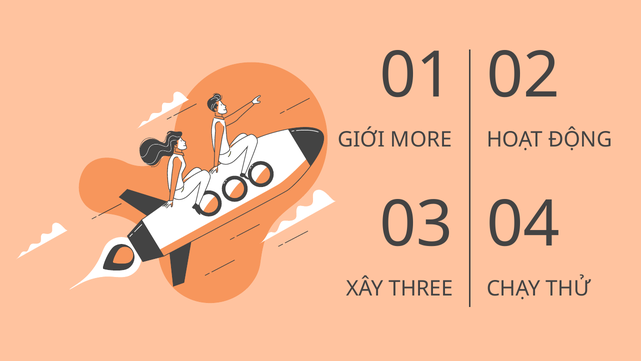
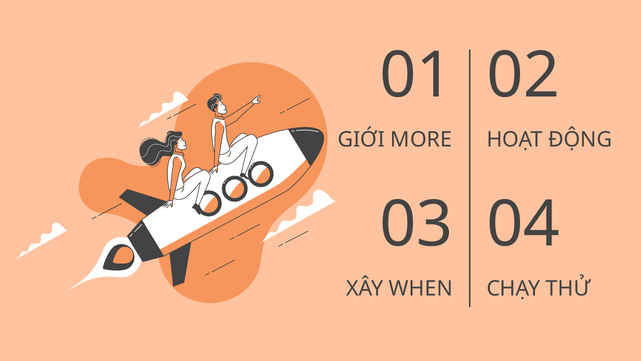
THREE: THREE -> WHEN
